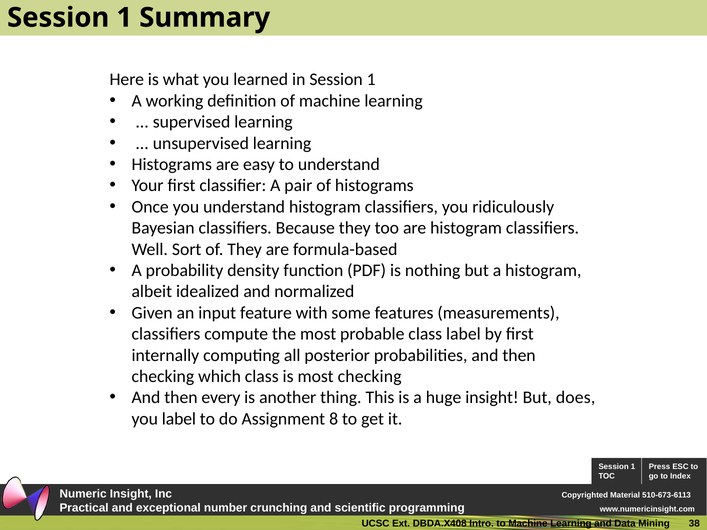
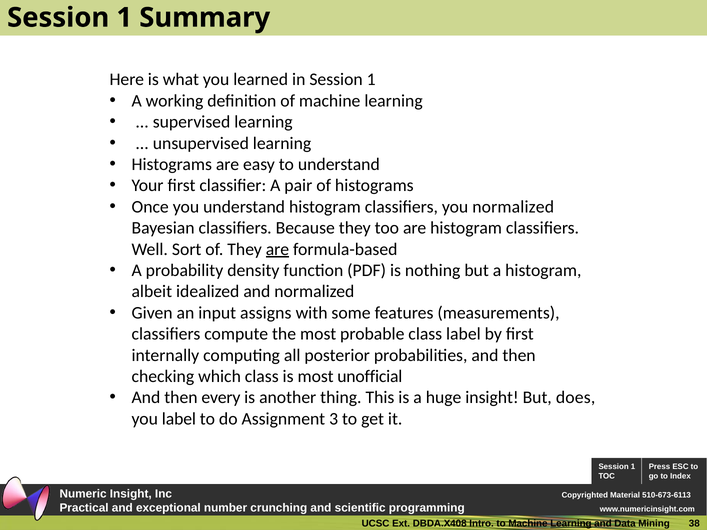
you ridiculously: ridiculously -> normalized
are at (277, 249) underline: none -> present
feature: feature -> assigns
most checking: checking -> unofficial
8: 8 -> 3
